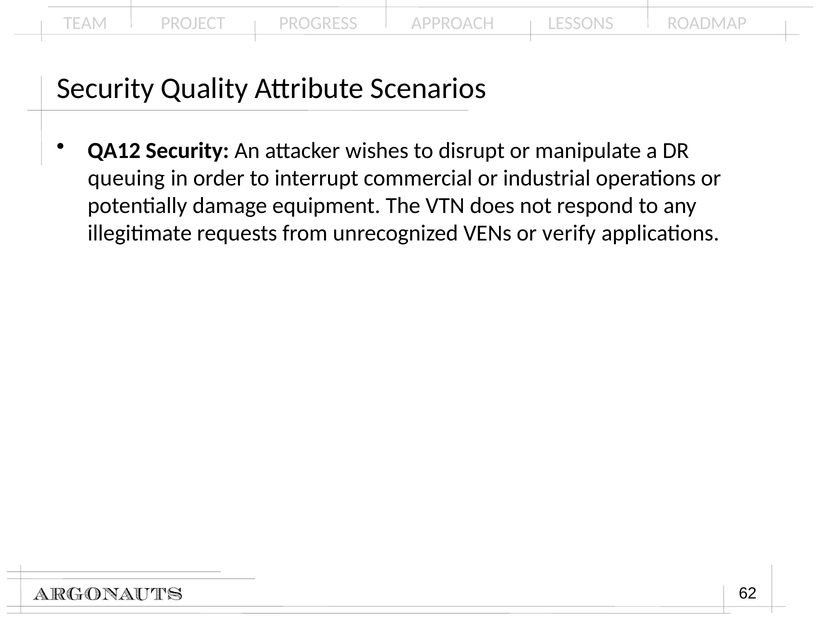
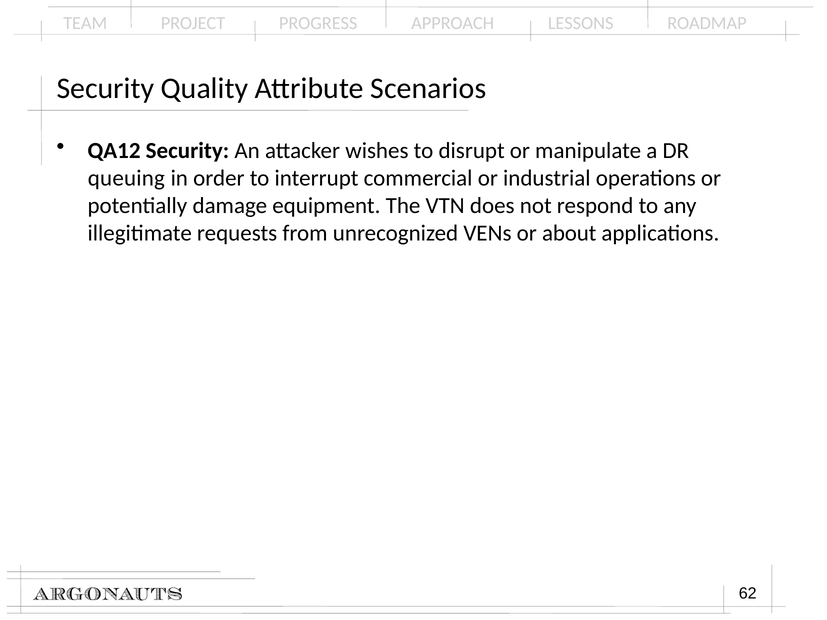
verify: verify -> about
